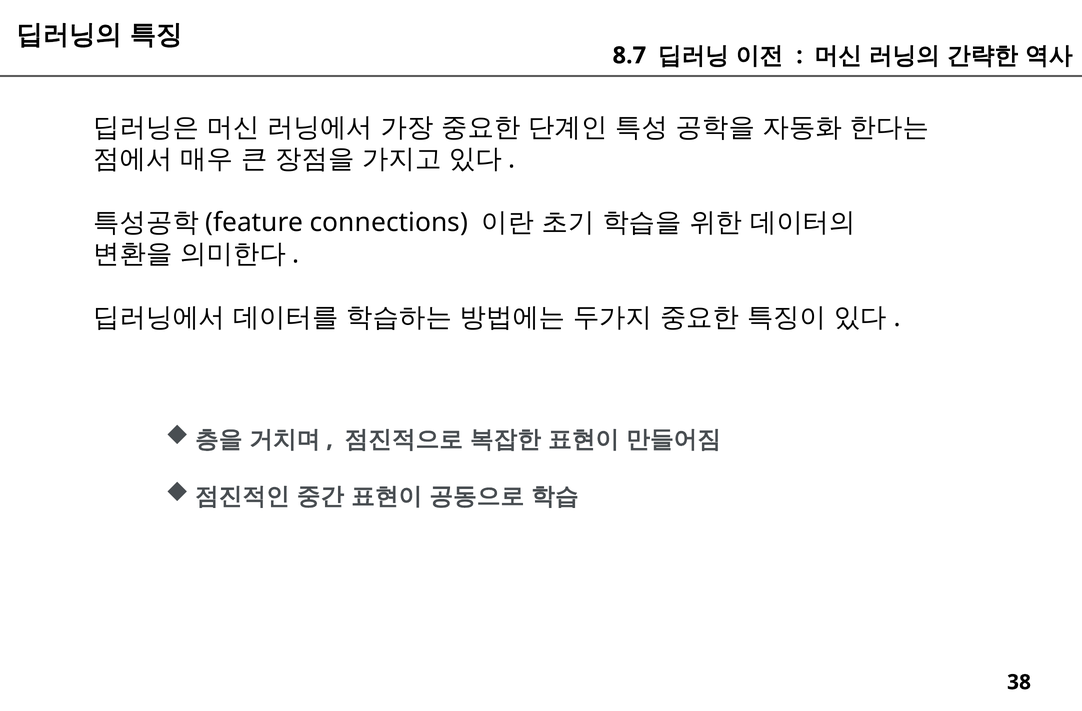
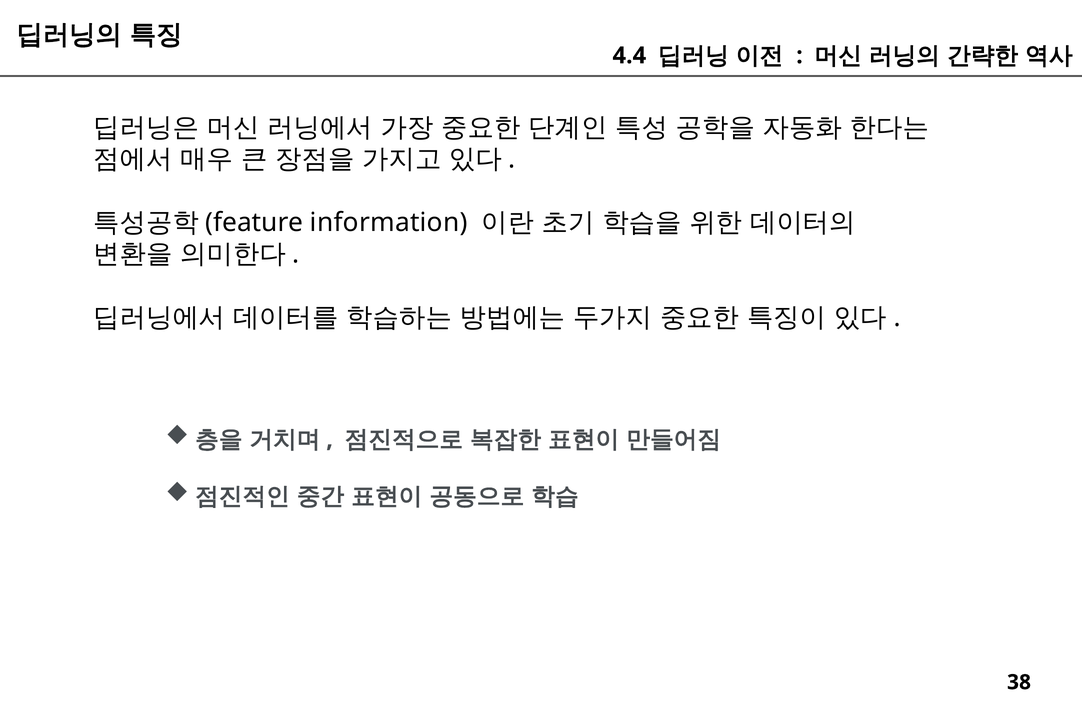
8.7: 8.7 -> 4.4
connections: connections -> information
